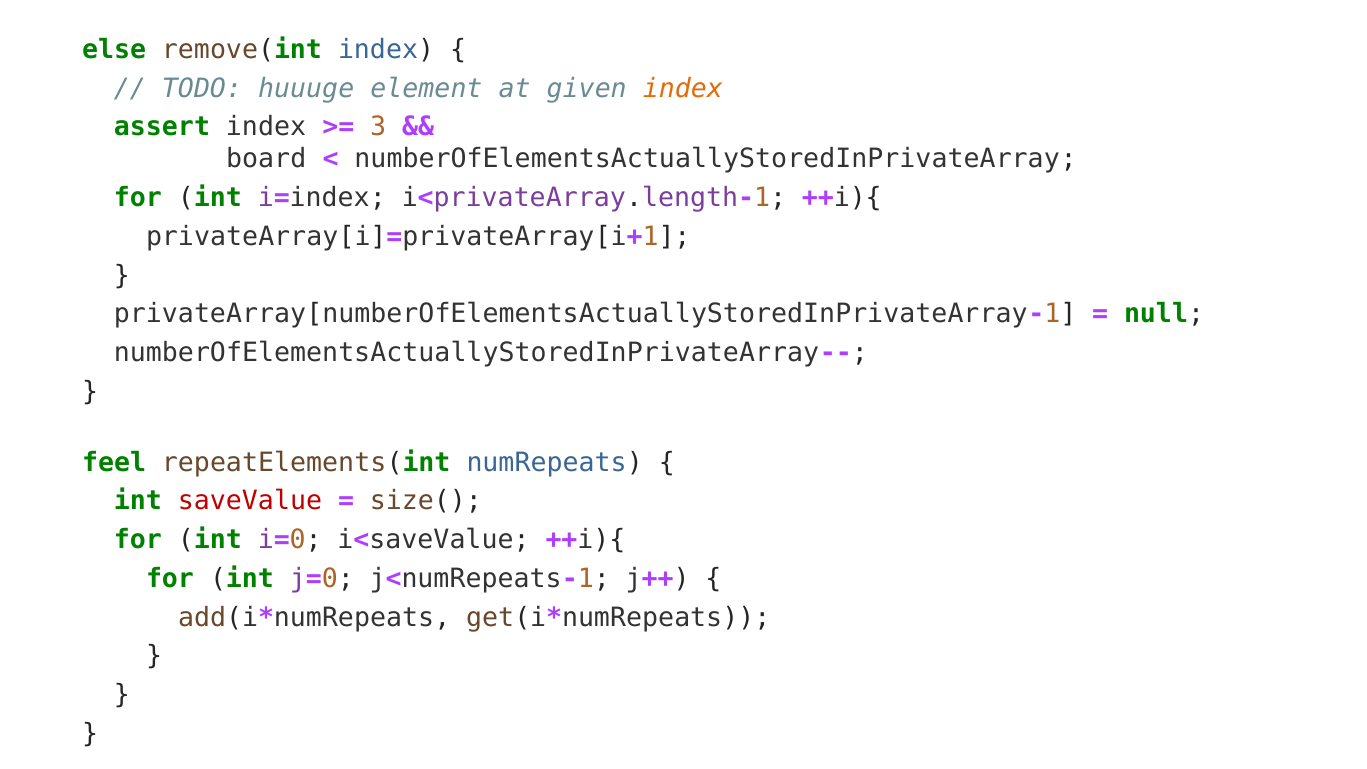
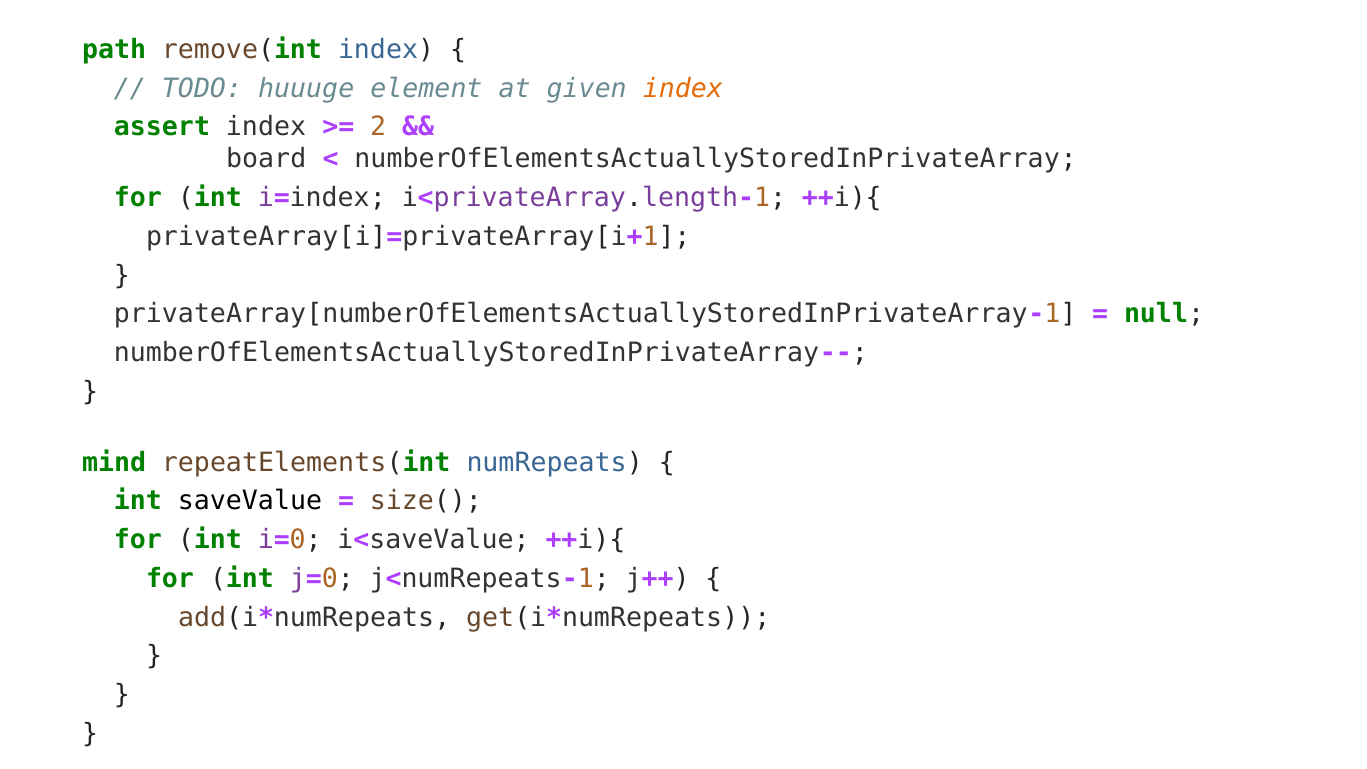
else: else -> path
3: 3 -> 2
feel: feel -> mind
saveValue colour: red -> black
